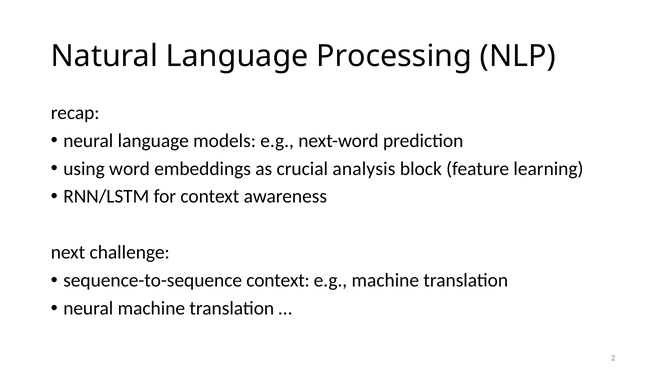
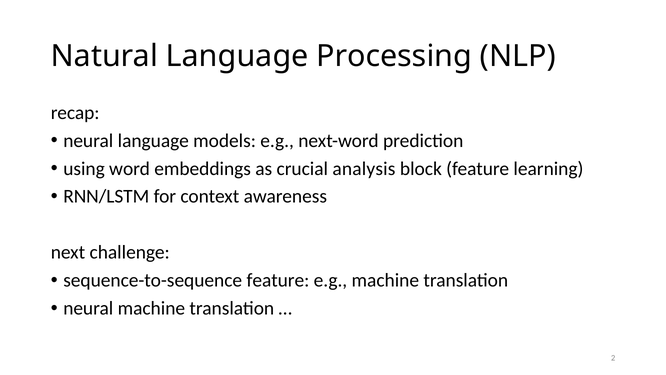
sequence-to-sequence context: context -> feature
